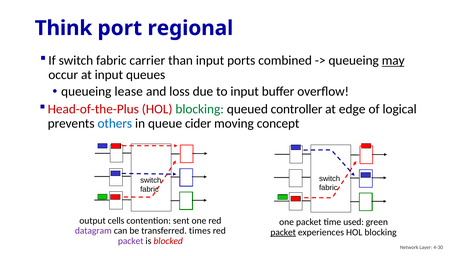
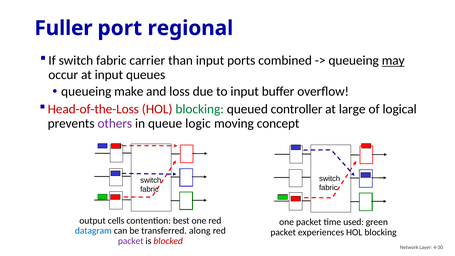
Think: Think -> Fuller
lease: lease -> make
Head-of-the-Plus: Head-of-the-Plus -> Head-of-the-Loss
edge: edge -> large
others colour: blue -> purple
cider: cider -> logic
sent: sent -> best
datagram colour: purple -> blue
times: times -> along
packet at (283, 232) underline: present -> none
